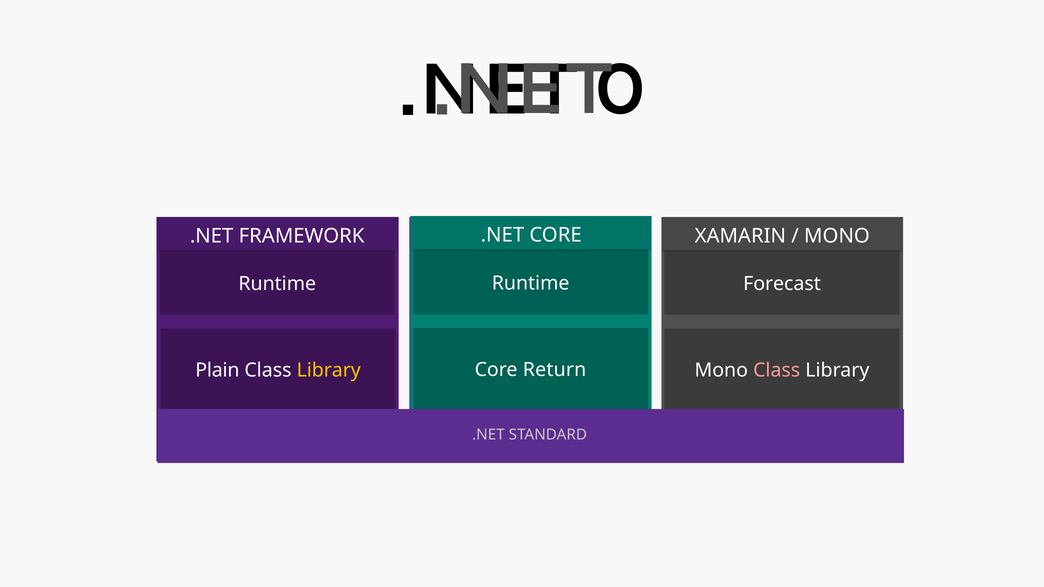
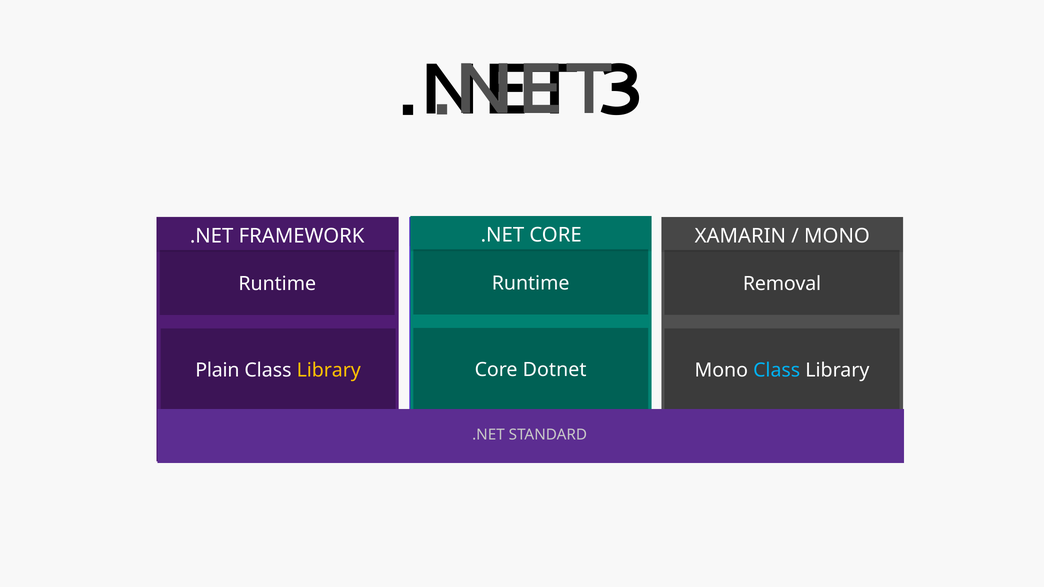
0: 0 -> 3
Forecast: Forecast -> Removal
Return: Return -> Dotnet
Class at (777, 370) colour: pink -> light blue
